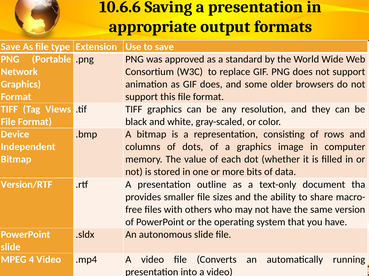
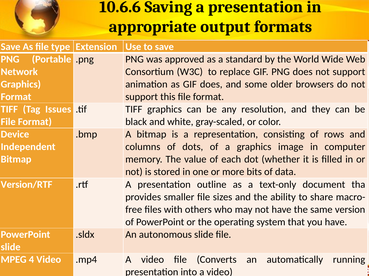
Views: Views -> Issues
